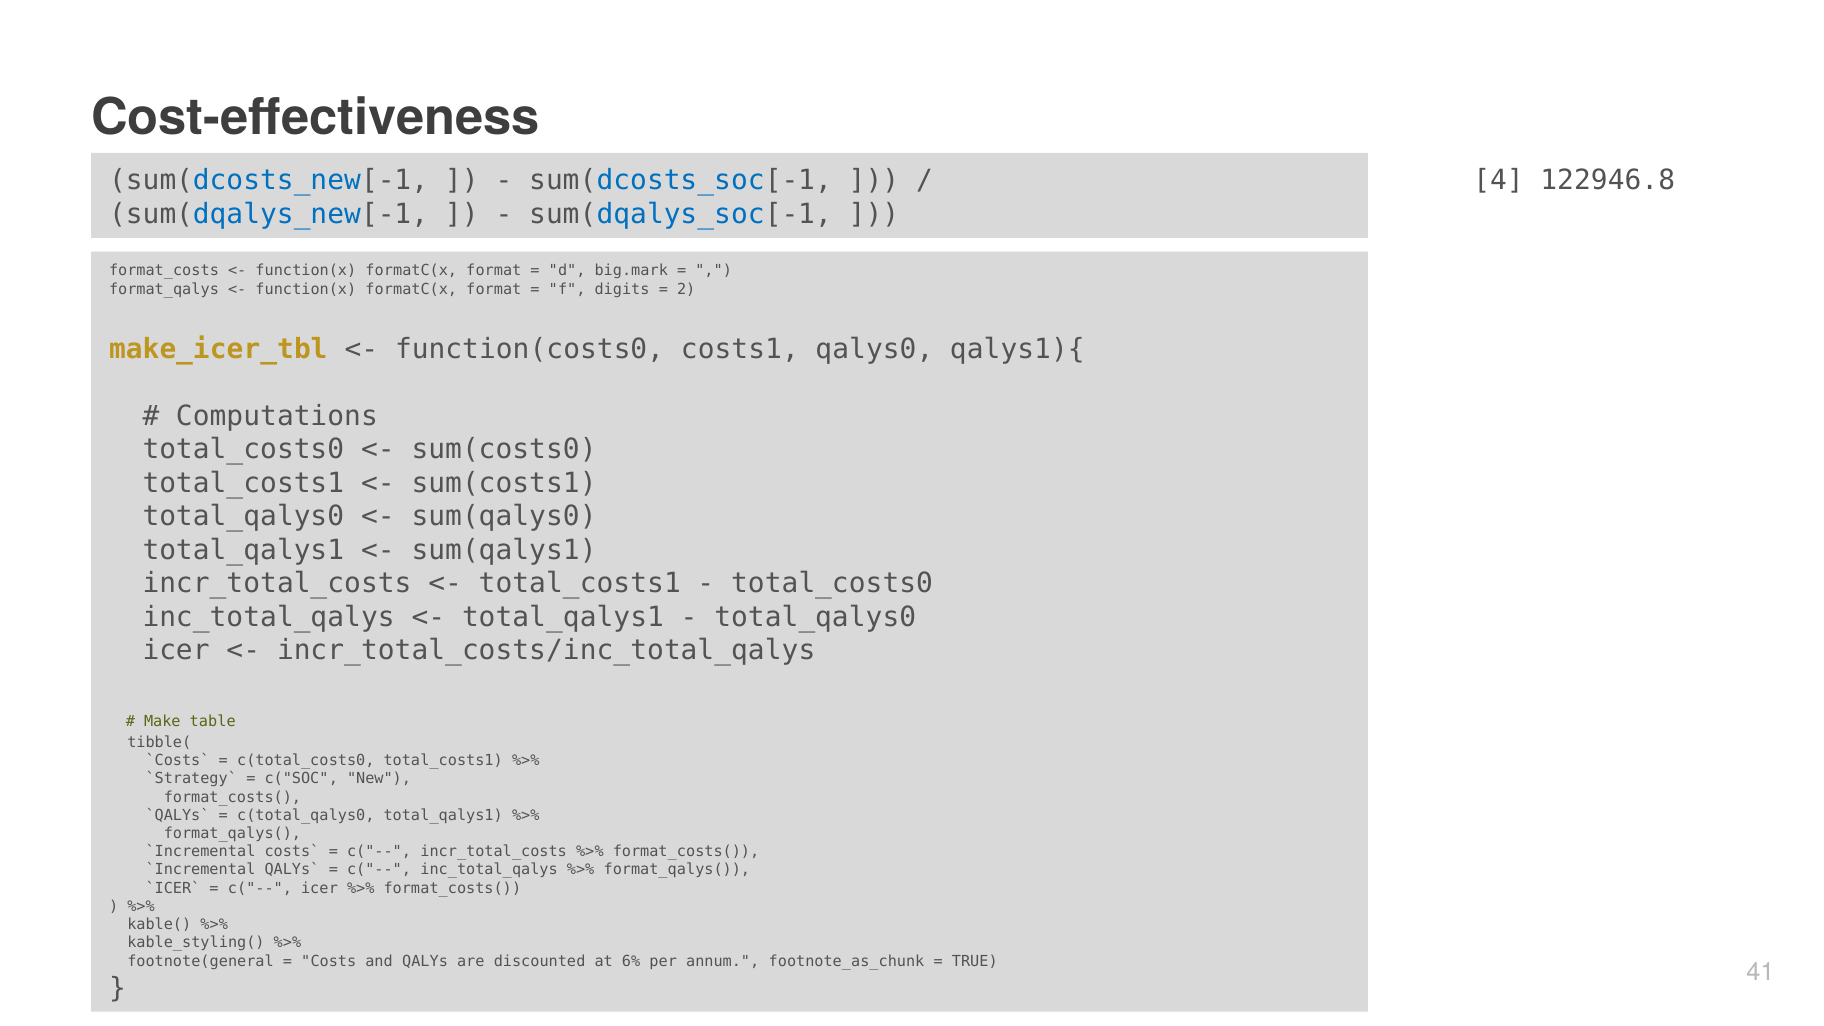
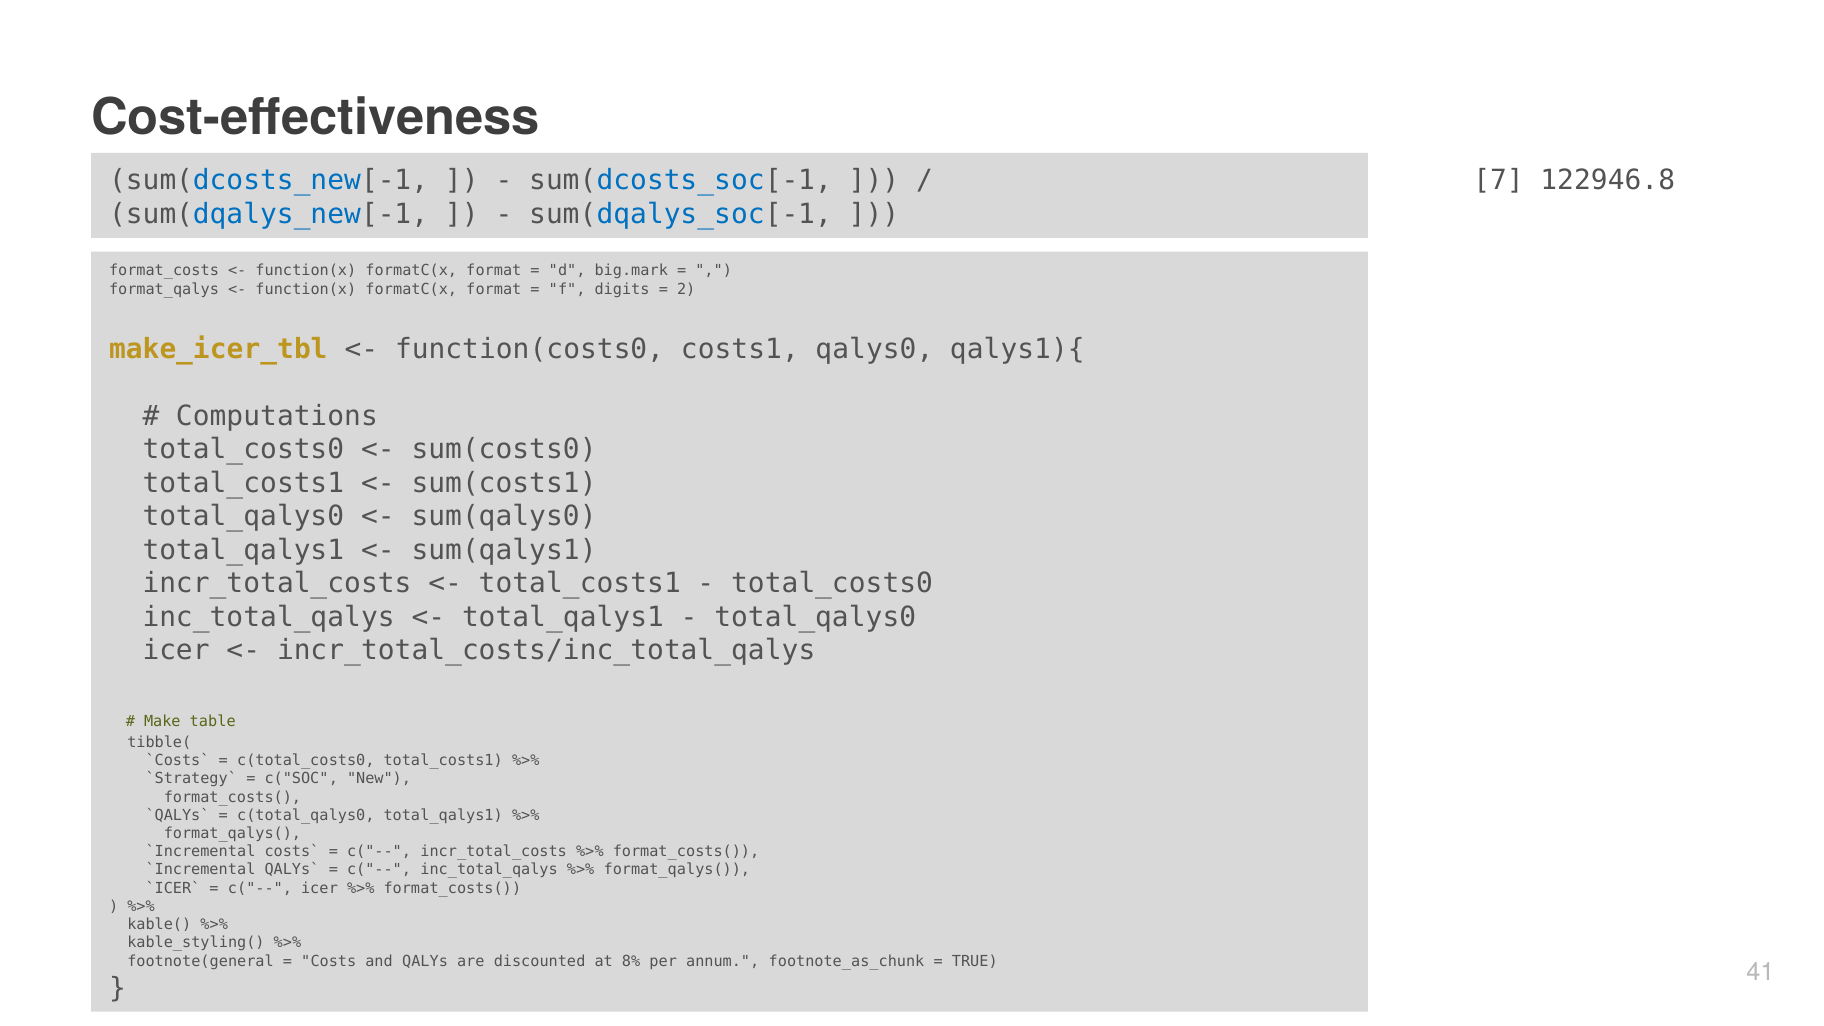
4: 4 -> 7
6%: 6% -> 8%
